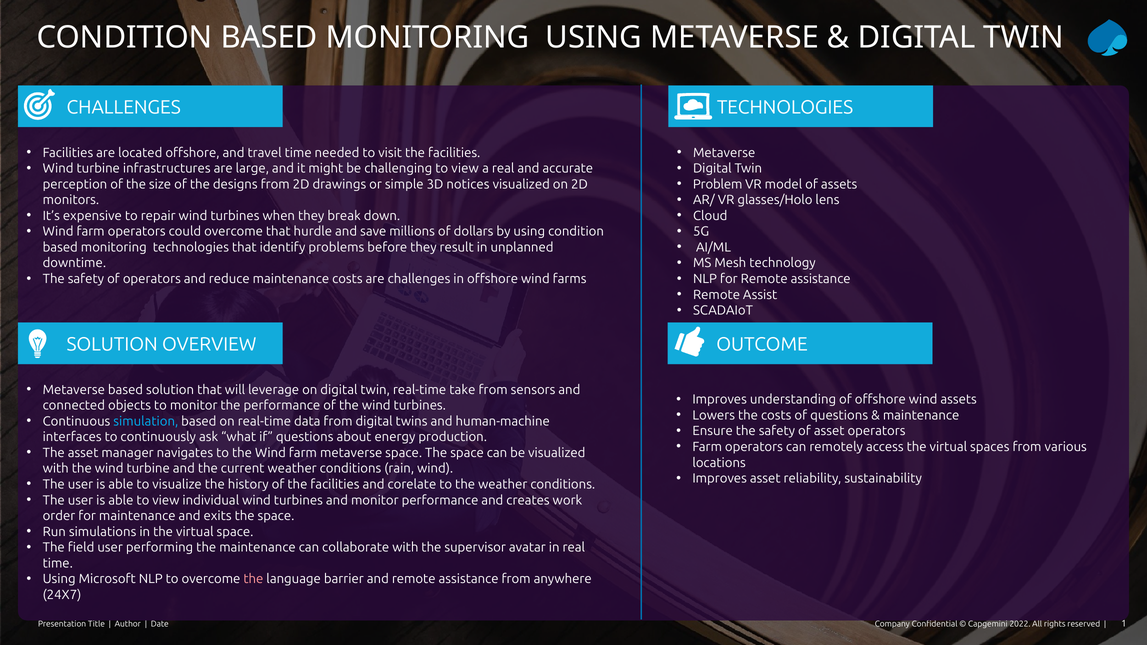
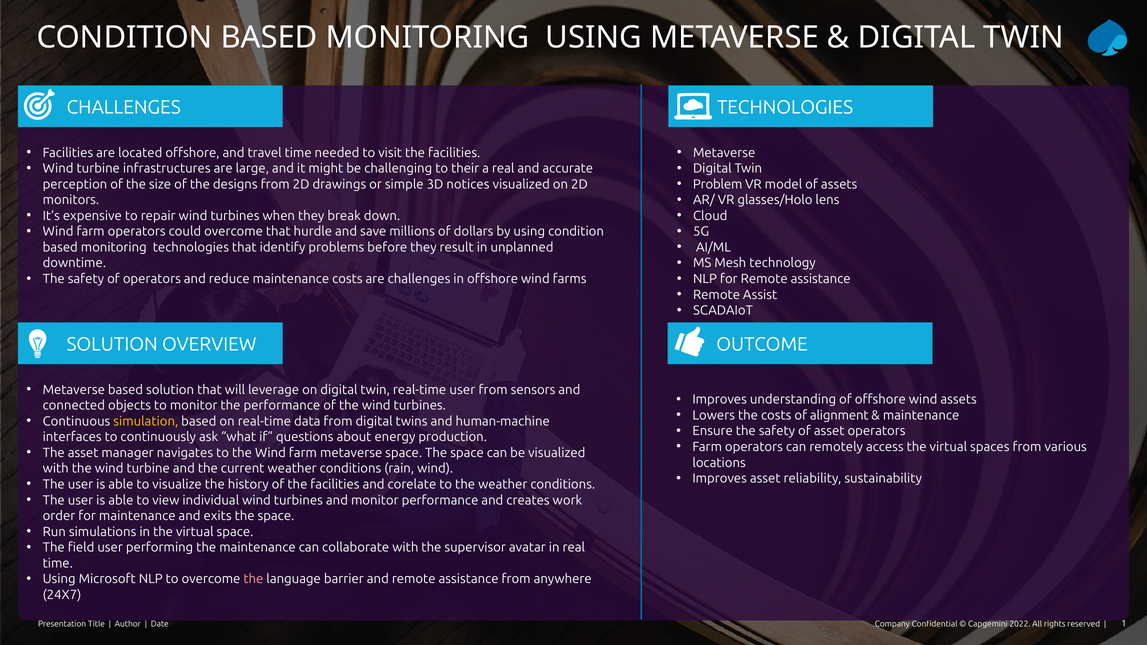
challenging to view: view -> their
real-time take: take -> user
of questions: questions -> alignment
simulation colour: light blue -> yellow
